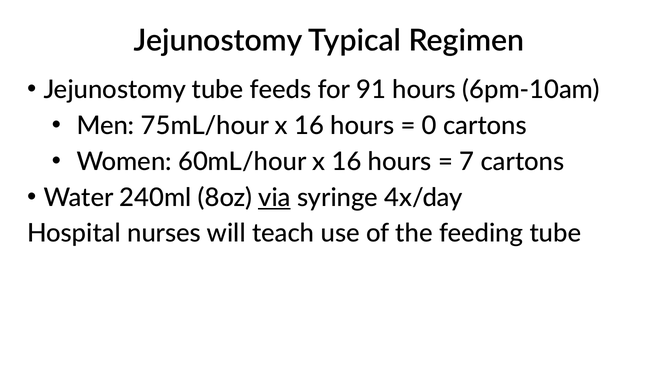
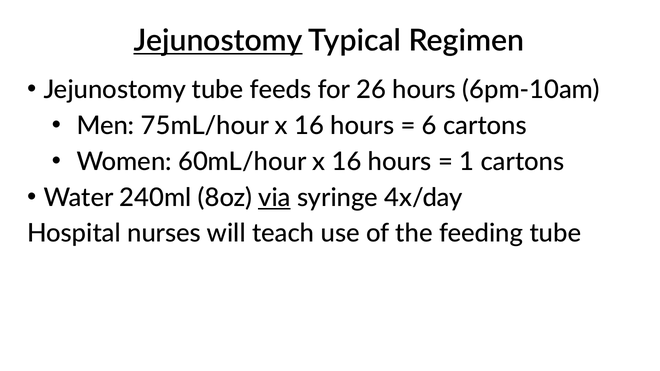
Jejunostomy at (218, 41) underline: none -> present
91: 91 -> 26
0: 0 -> 6
7: 7 -> 1
